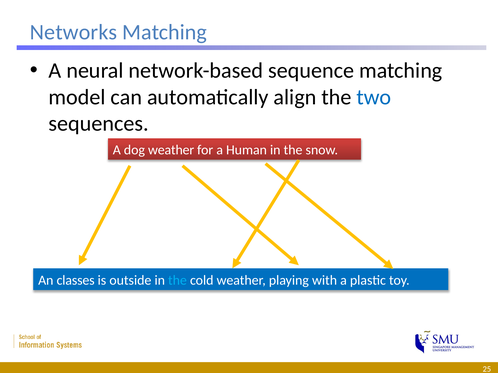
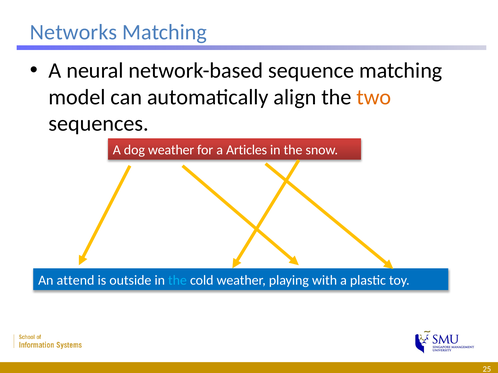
two colour: blue -> orange
Human: Human -> Articles
classes: classes -> attend
